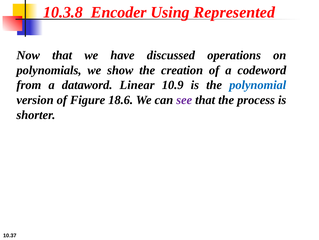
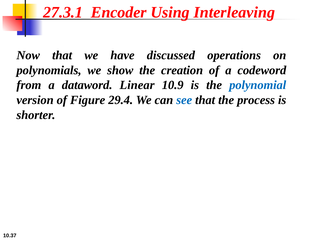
10.3.8: 10.3.8 -> 27.3.1
Represented: Represented -> Interleaving
18.6: 18.6 -> 29.4
see colour: purple -> blue
